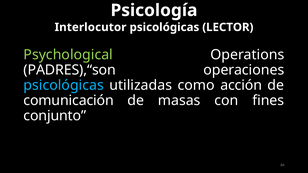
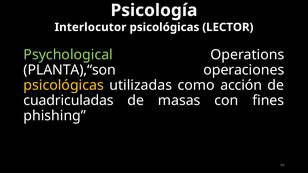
PADRES),“son: PADRES),“son -> PLANTA),“son
psicológicas at (64, 85) colour: light blue -> yellow
comunicación: comunicación -> cuadriculadas
conjunto: conjunto -> phishing
